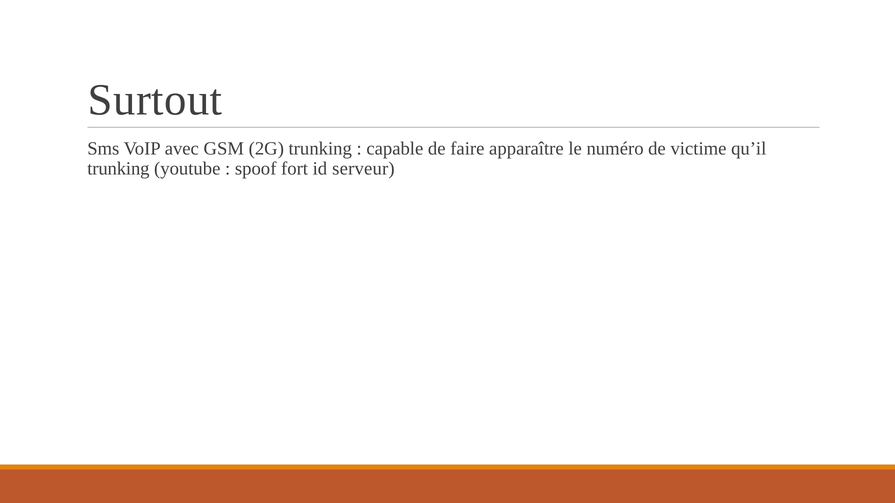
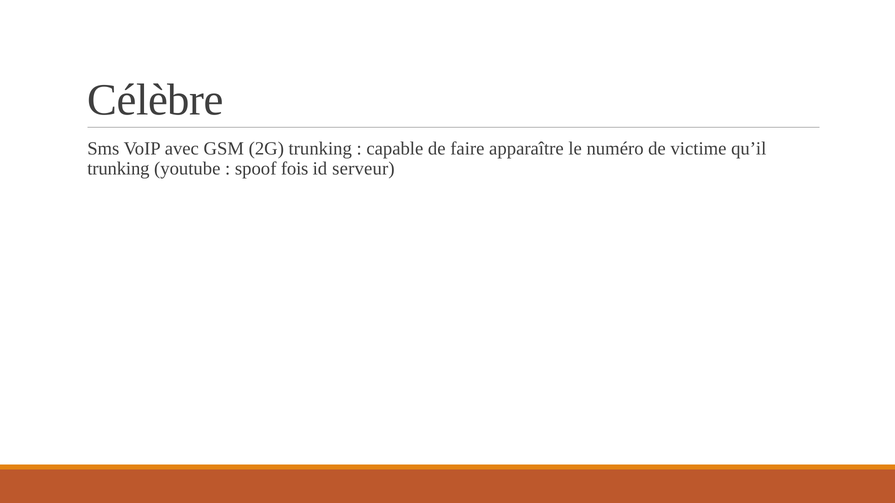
Surtout: Surtout -> Célèbre
fort: fort -> fois
